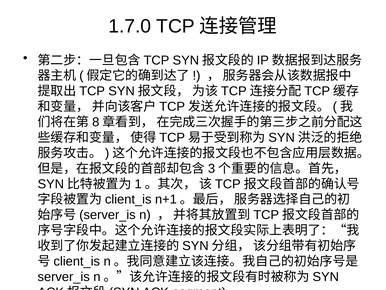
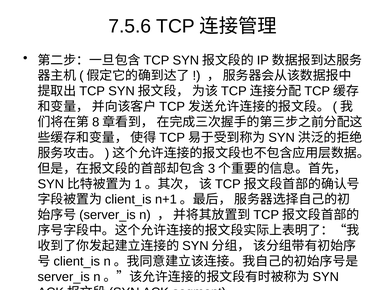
1.7.0: 1.7.0 -> 7.5.6
